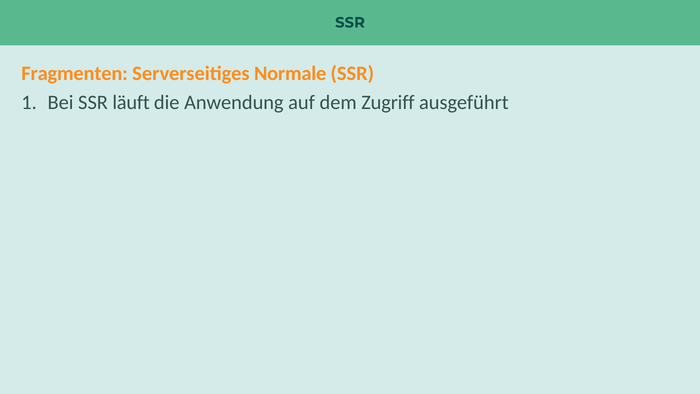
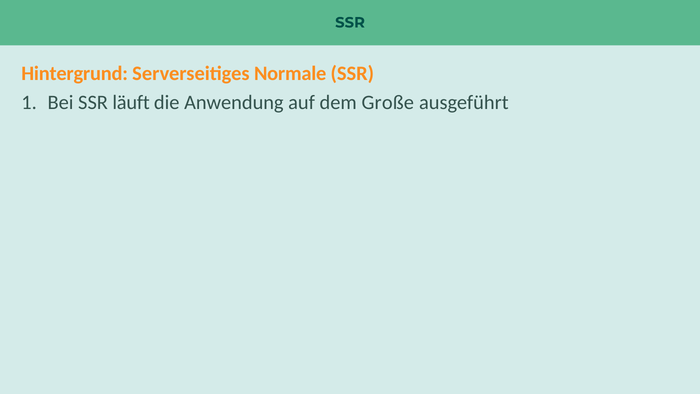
Fragmenten: Fragmenten -> Hintergrund
Zugriff: Zugriff -> Große
